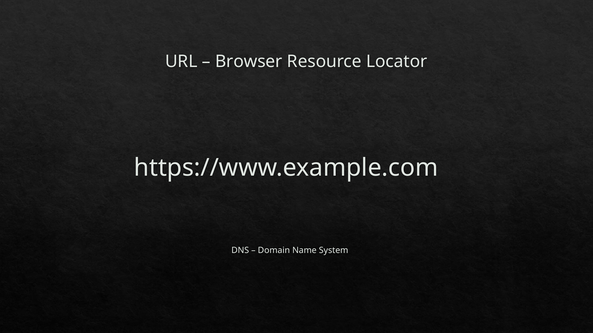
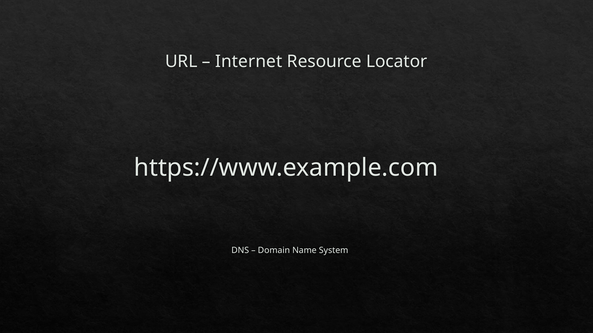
Browser: Browser -> Internet
